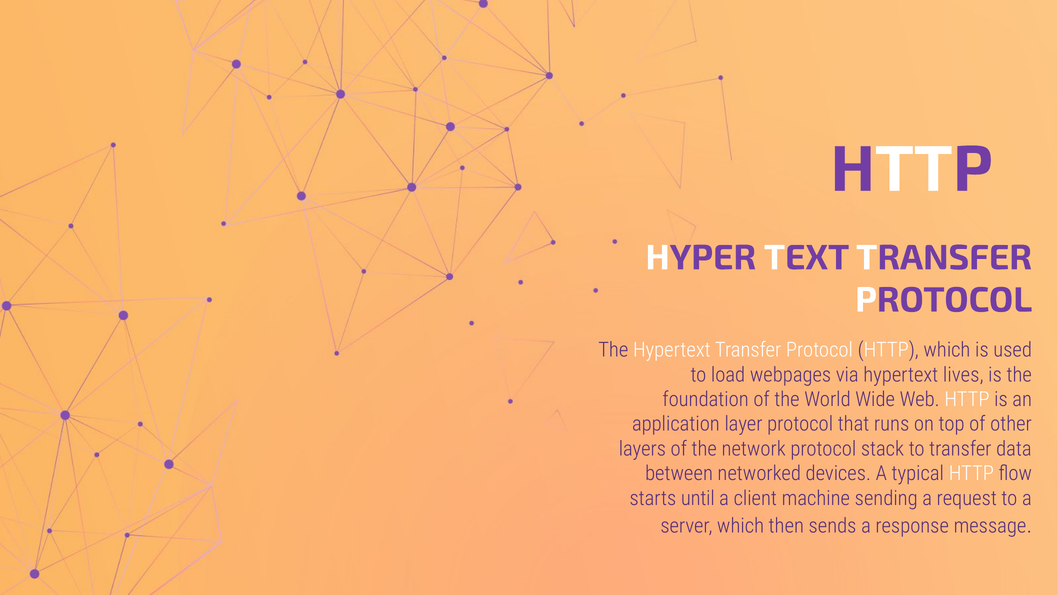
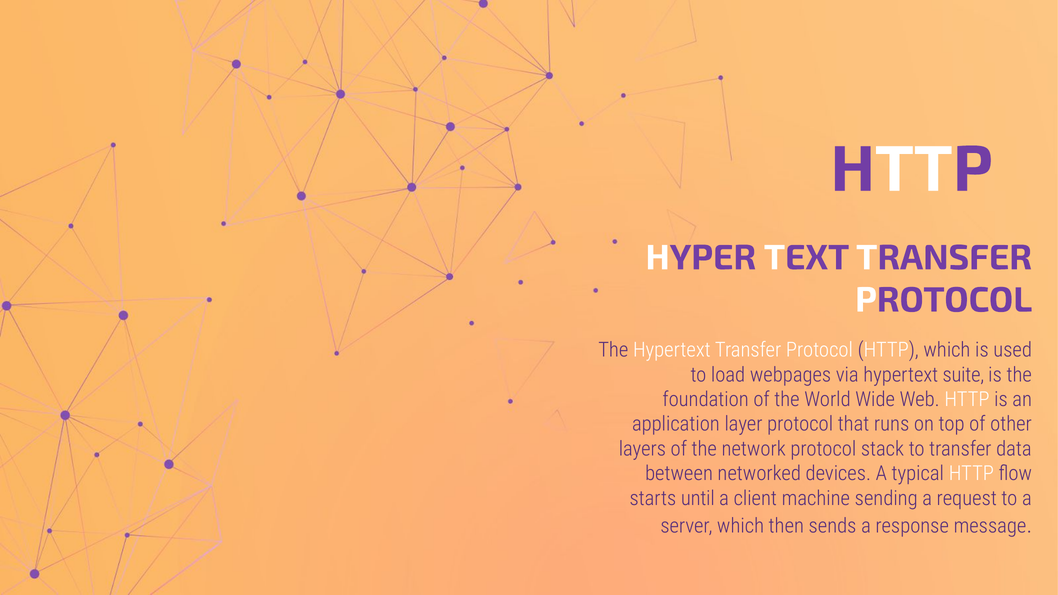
lives: lives -> suite
